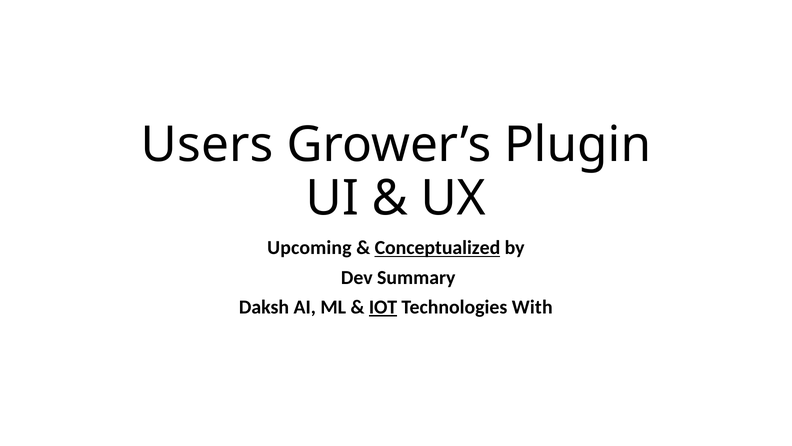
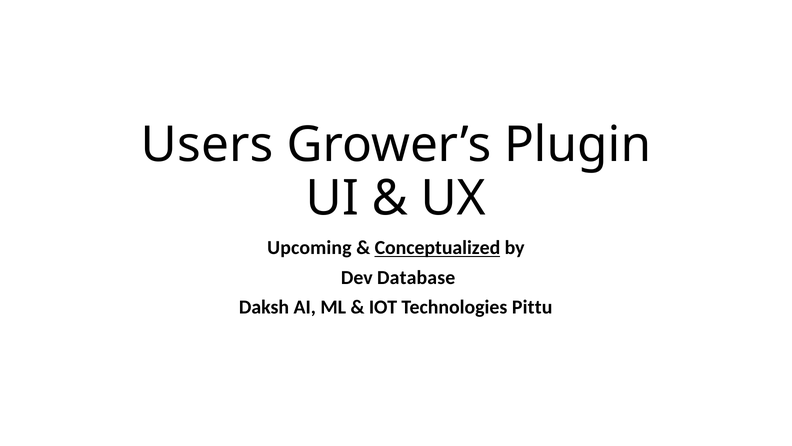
Summary: Summary -> Database
IOT underline: present -> none
With: With -> Pittu
